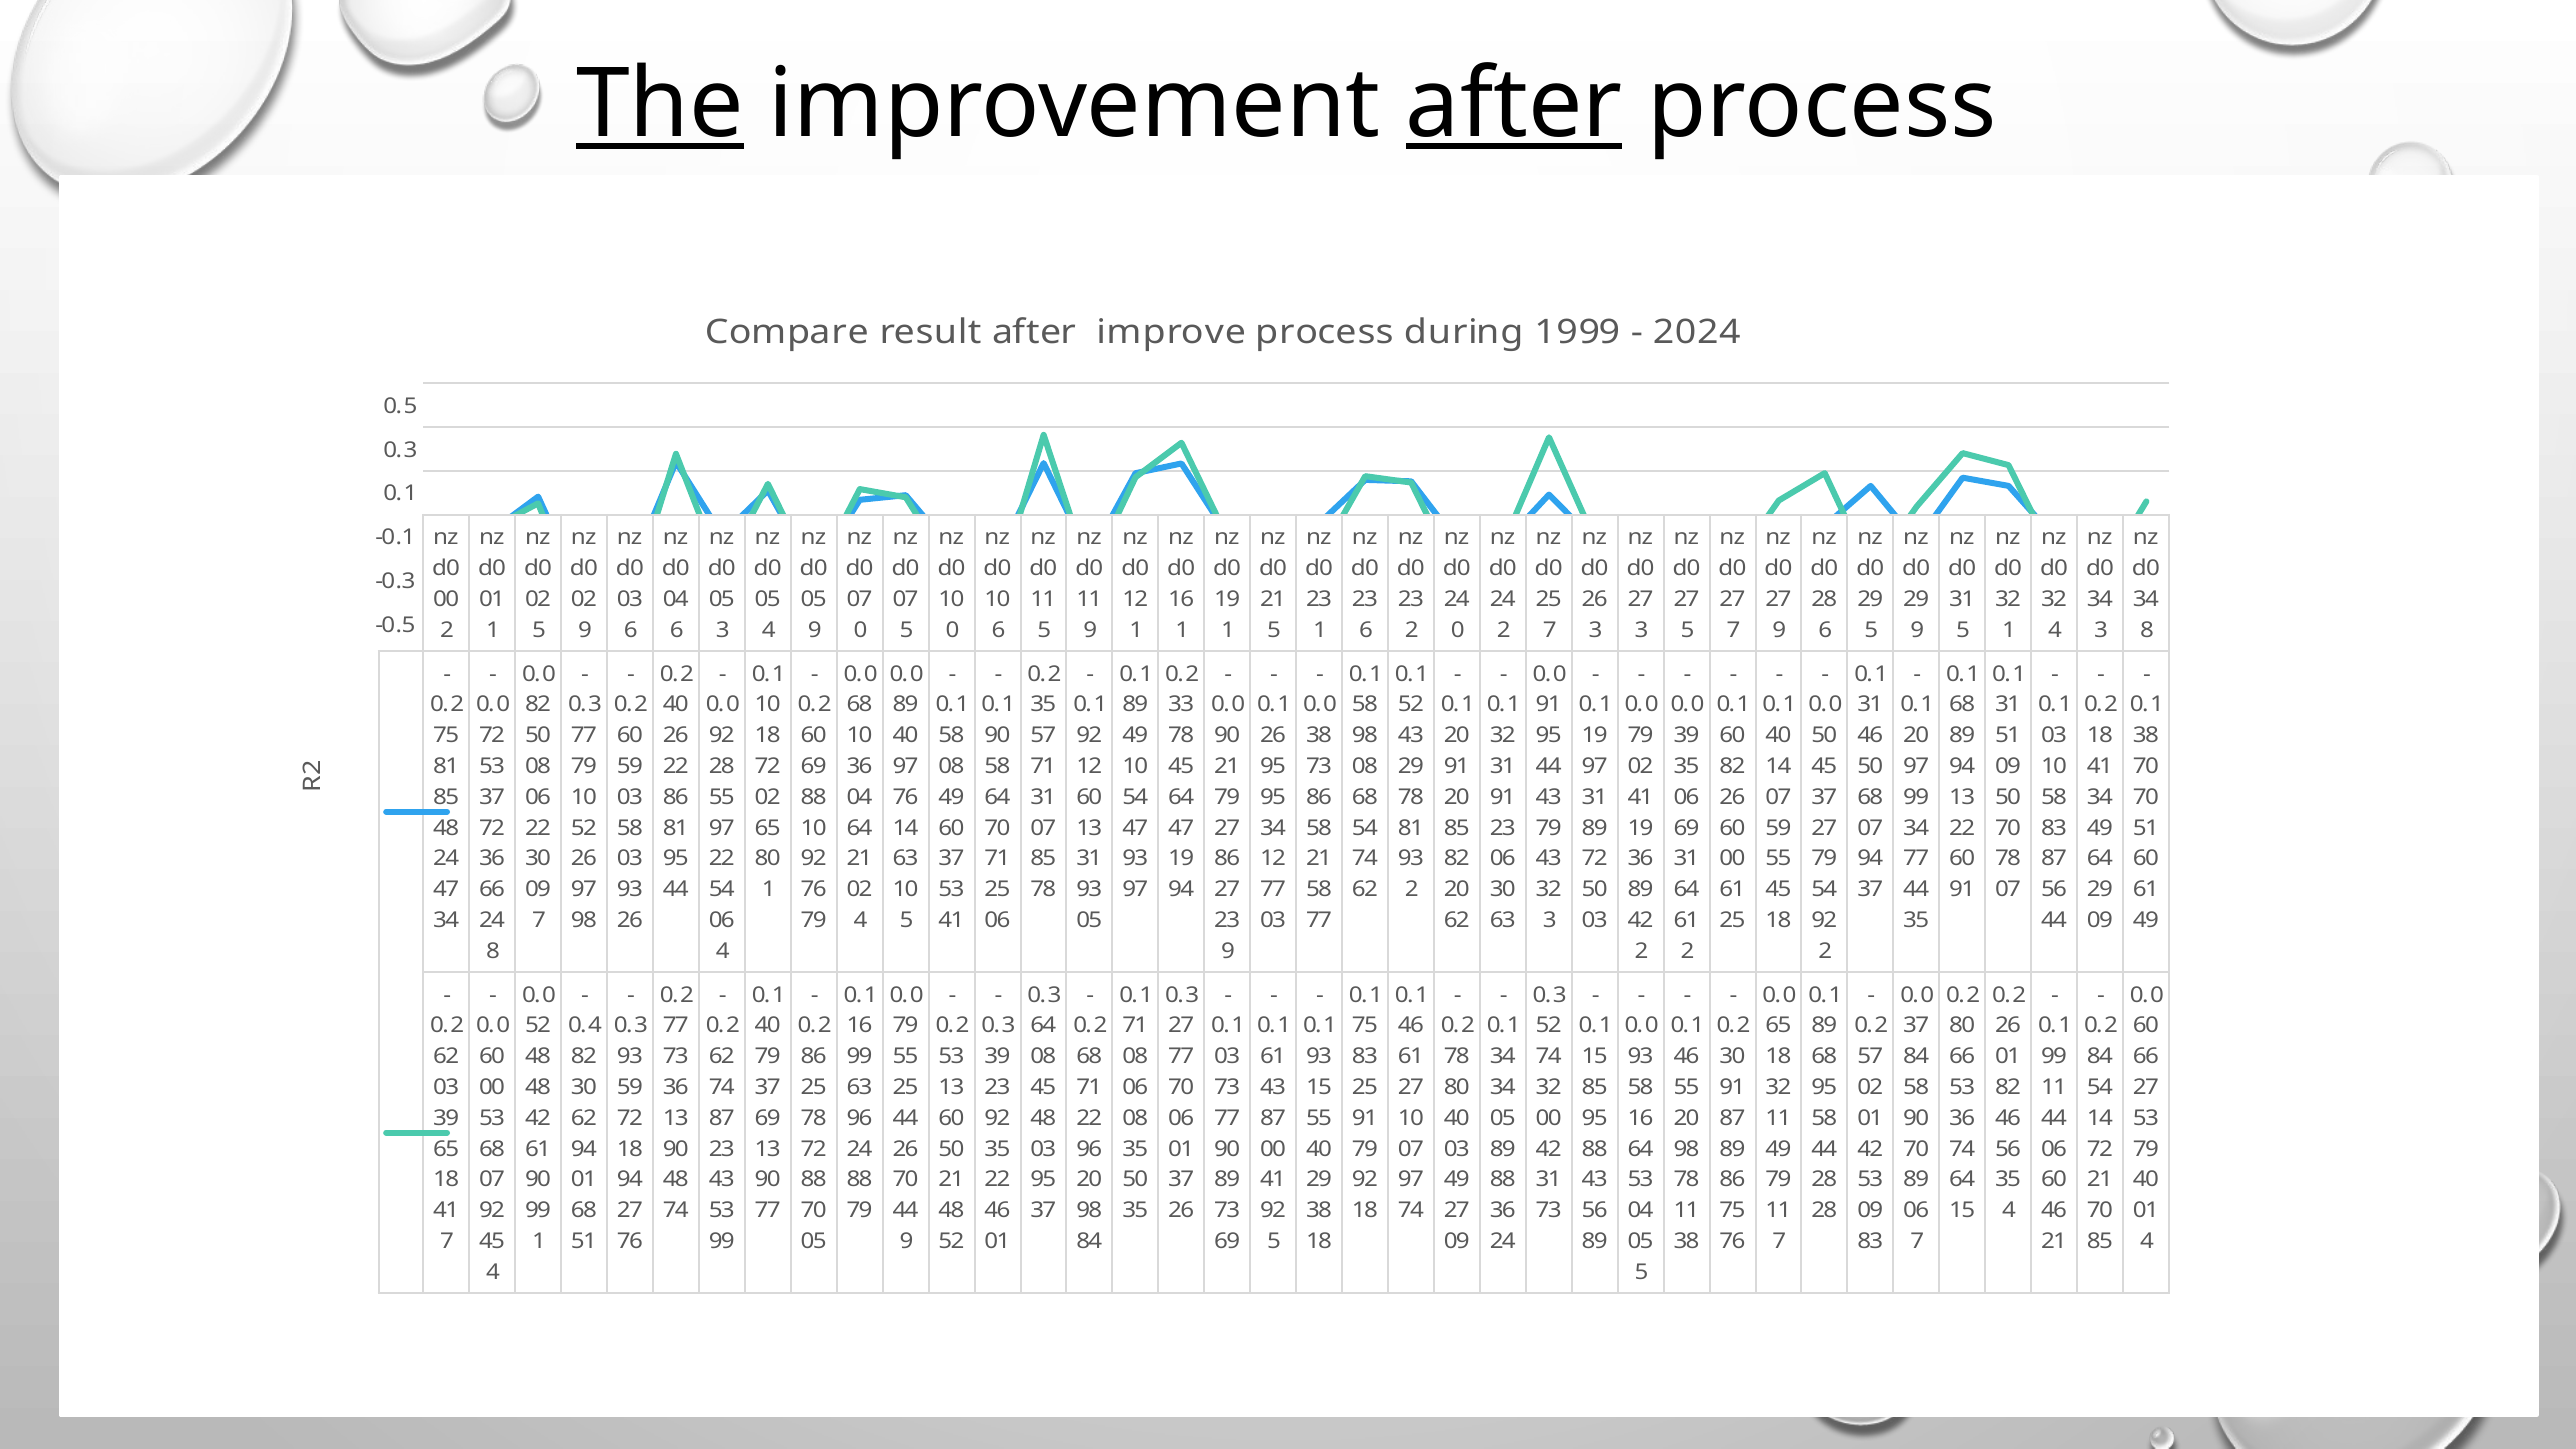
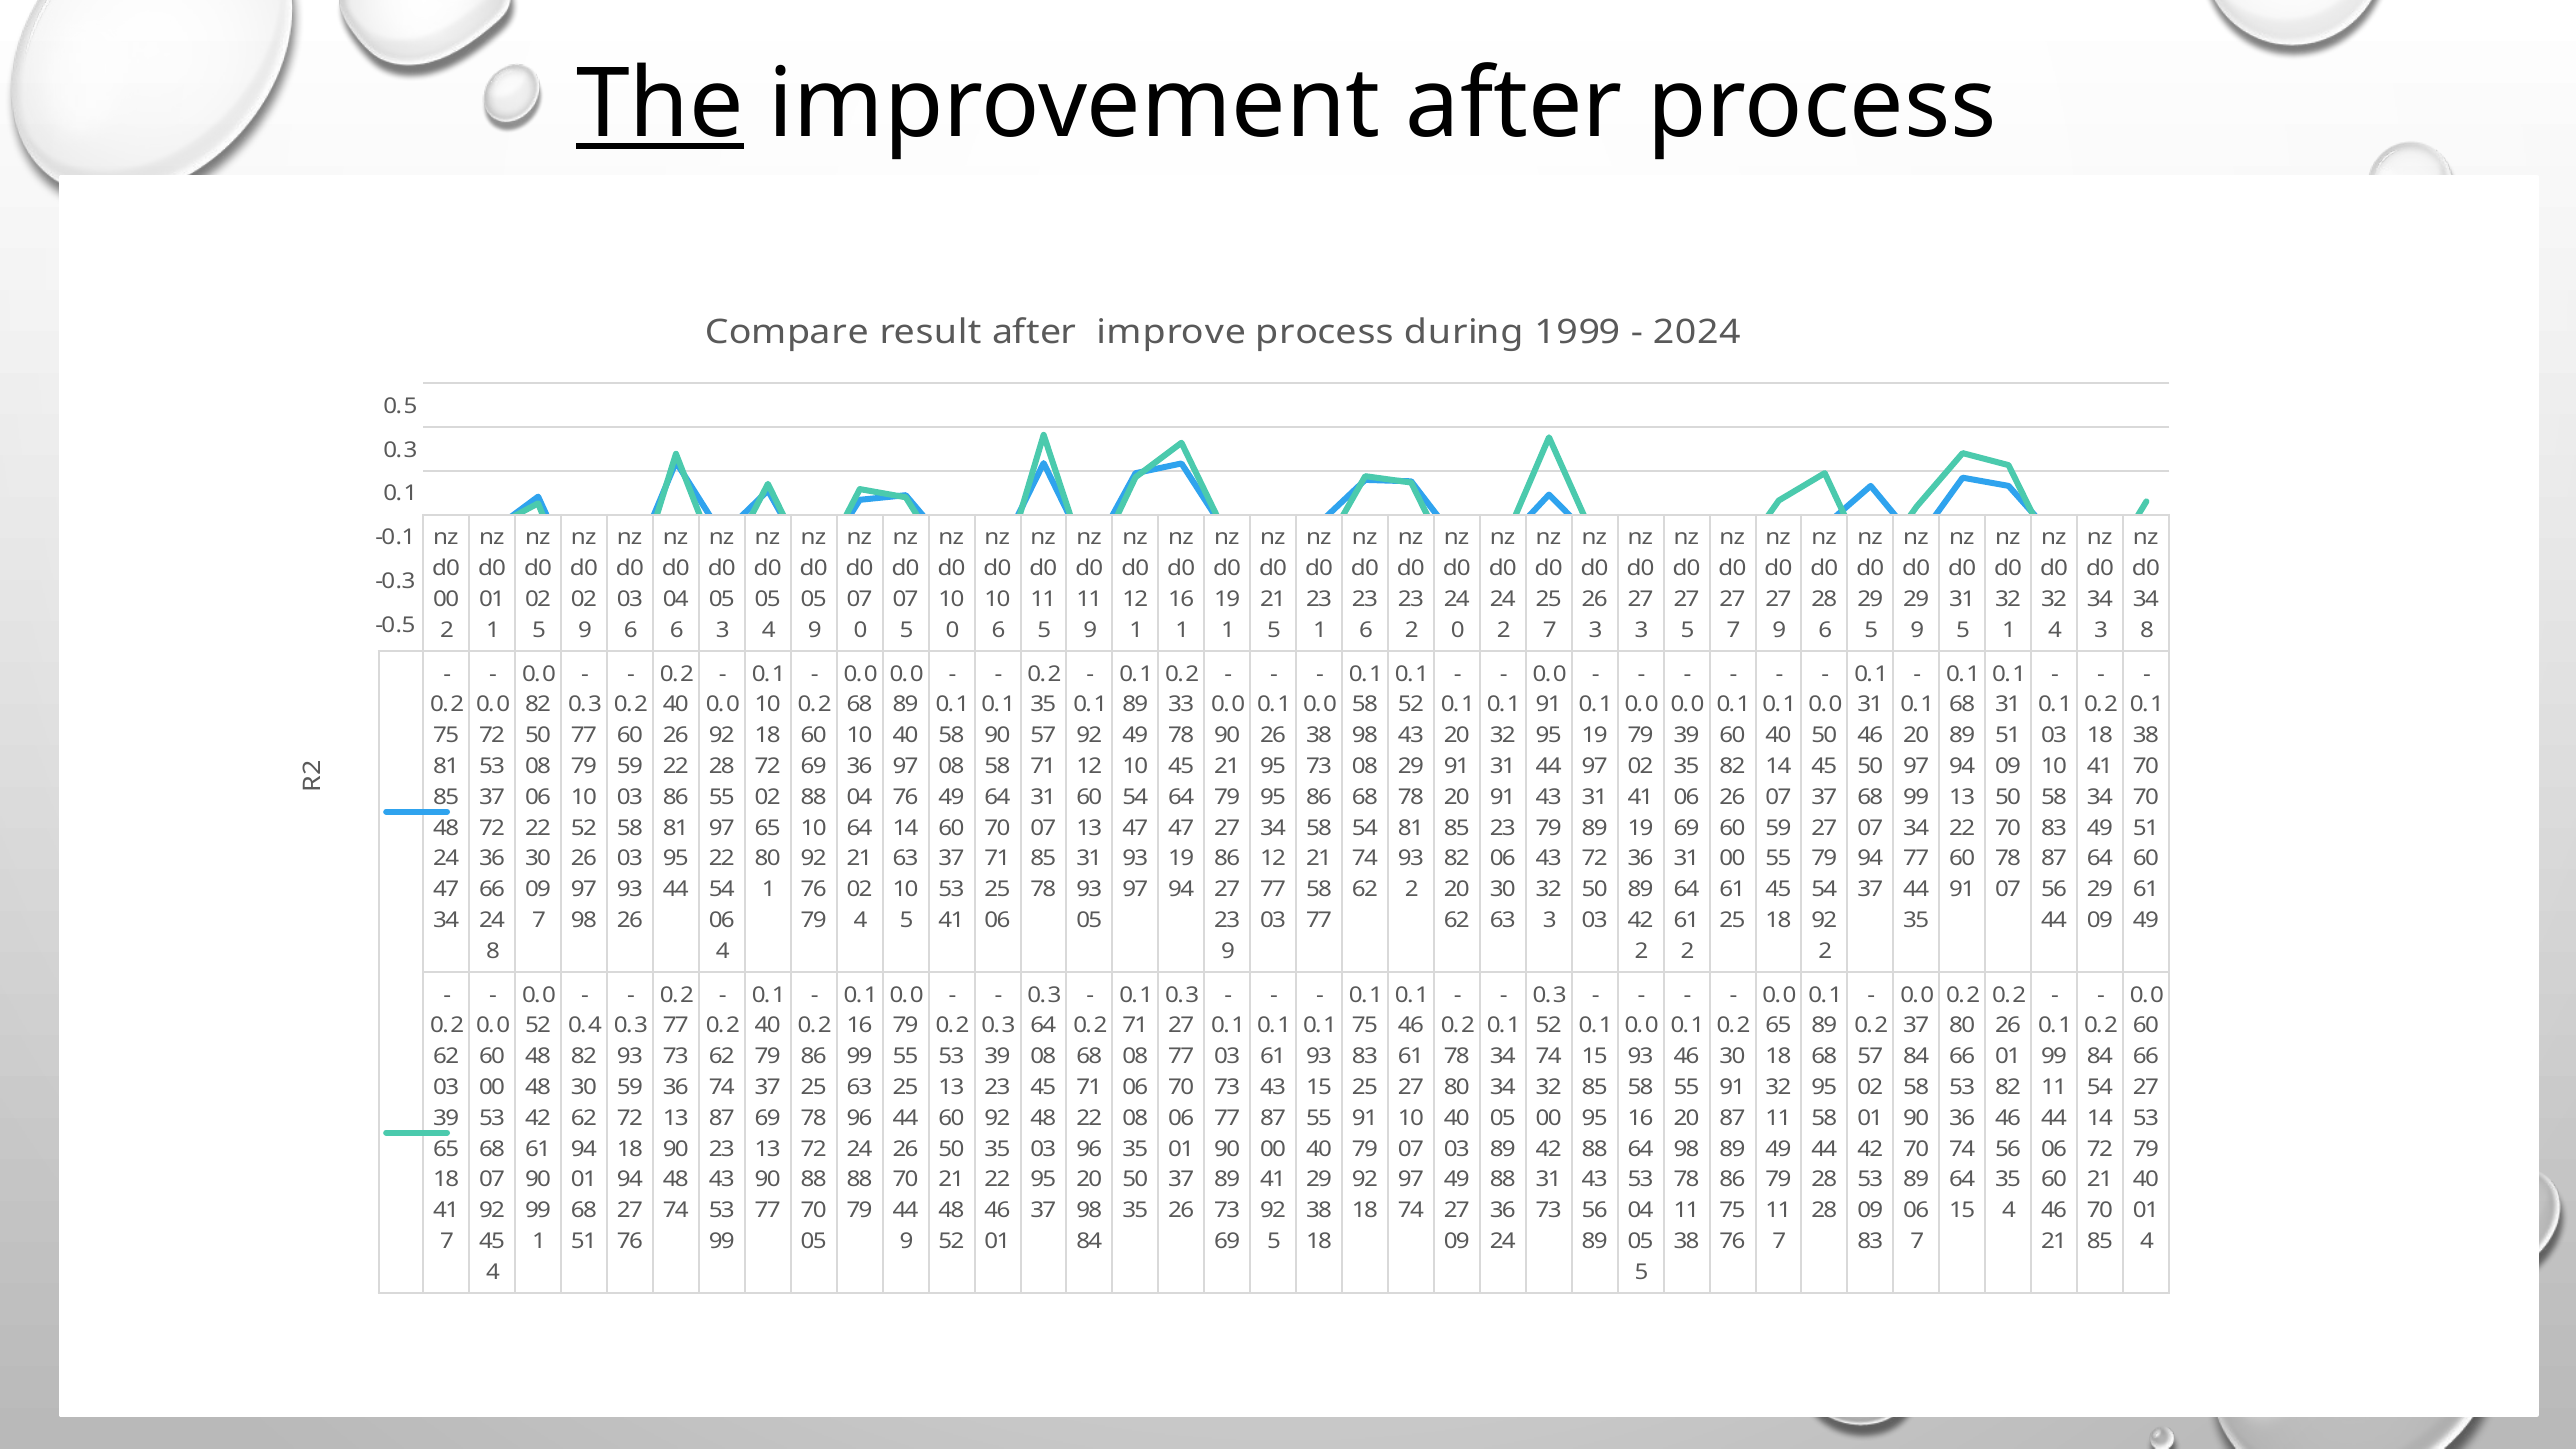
after at (1514, 105) underline: present -> none
